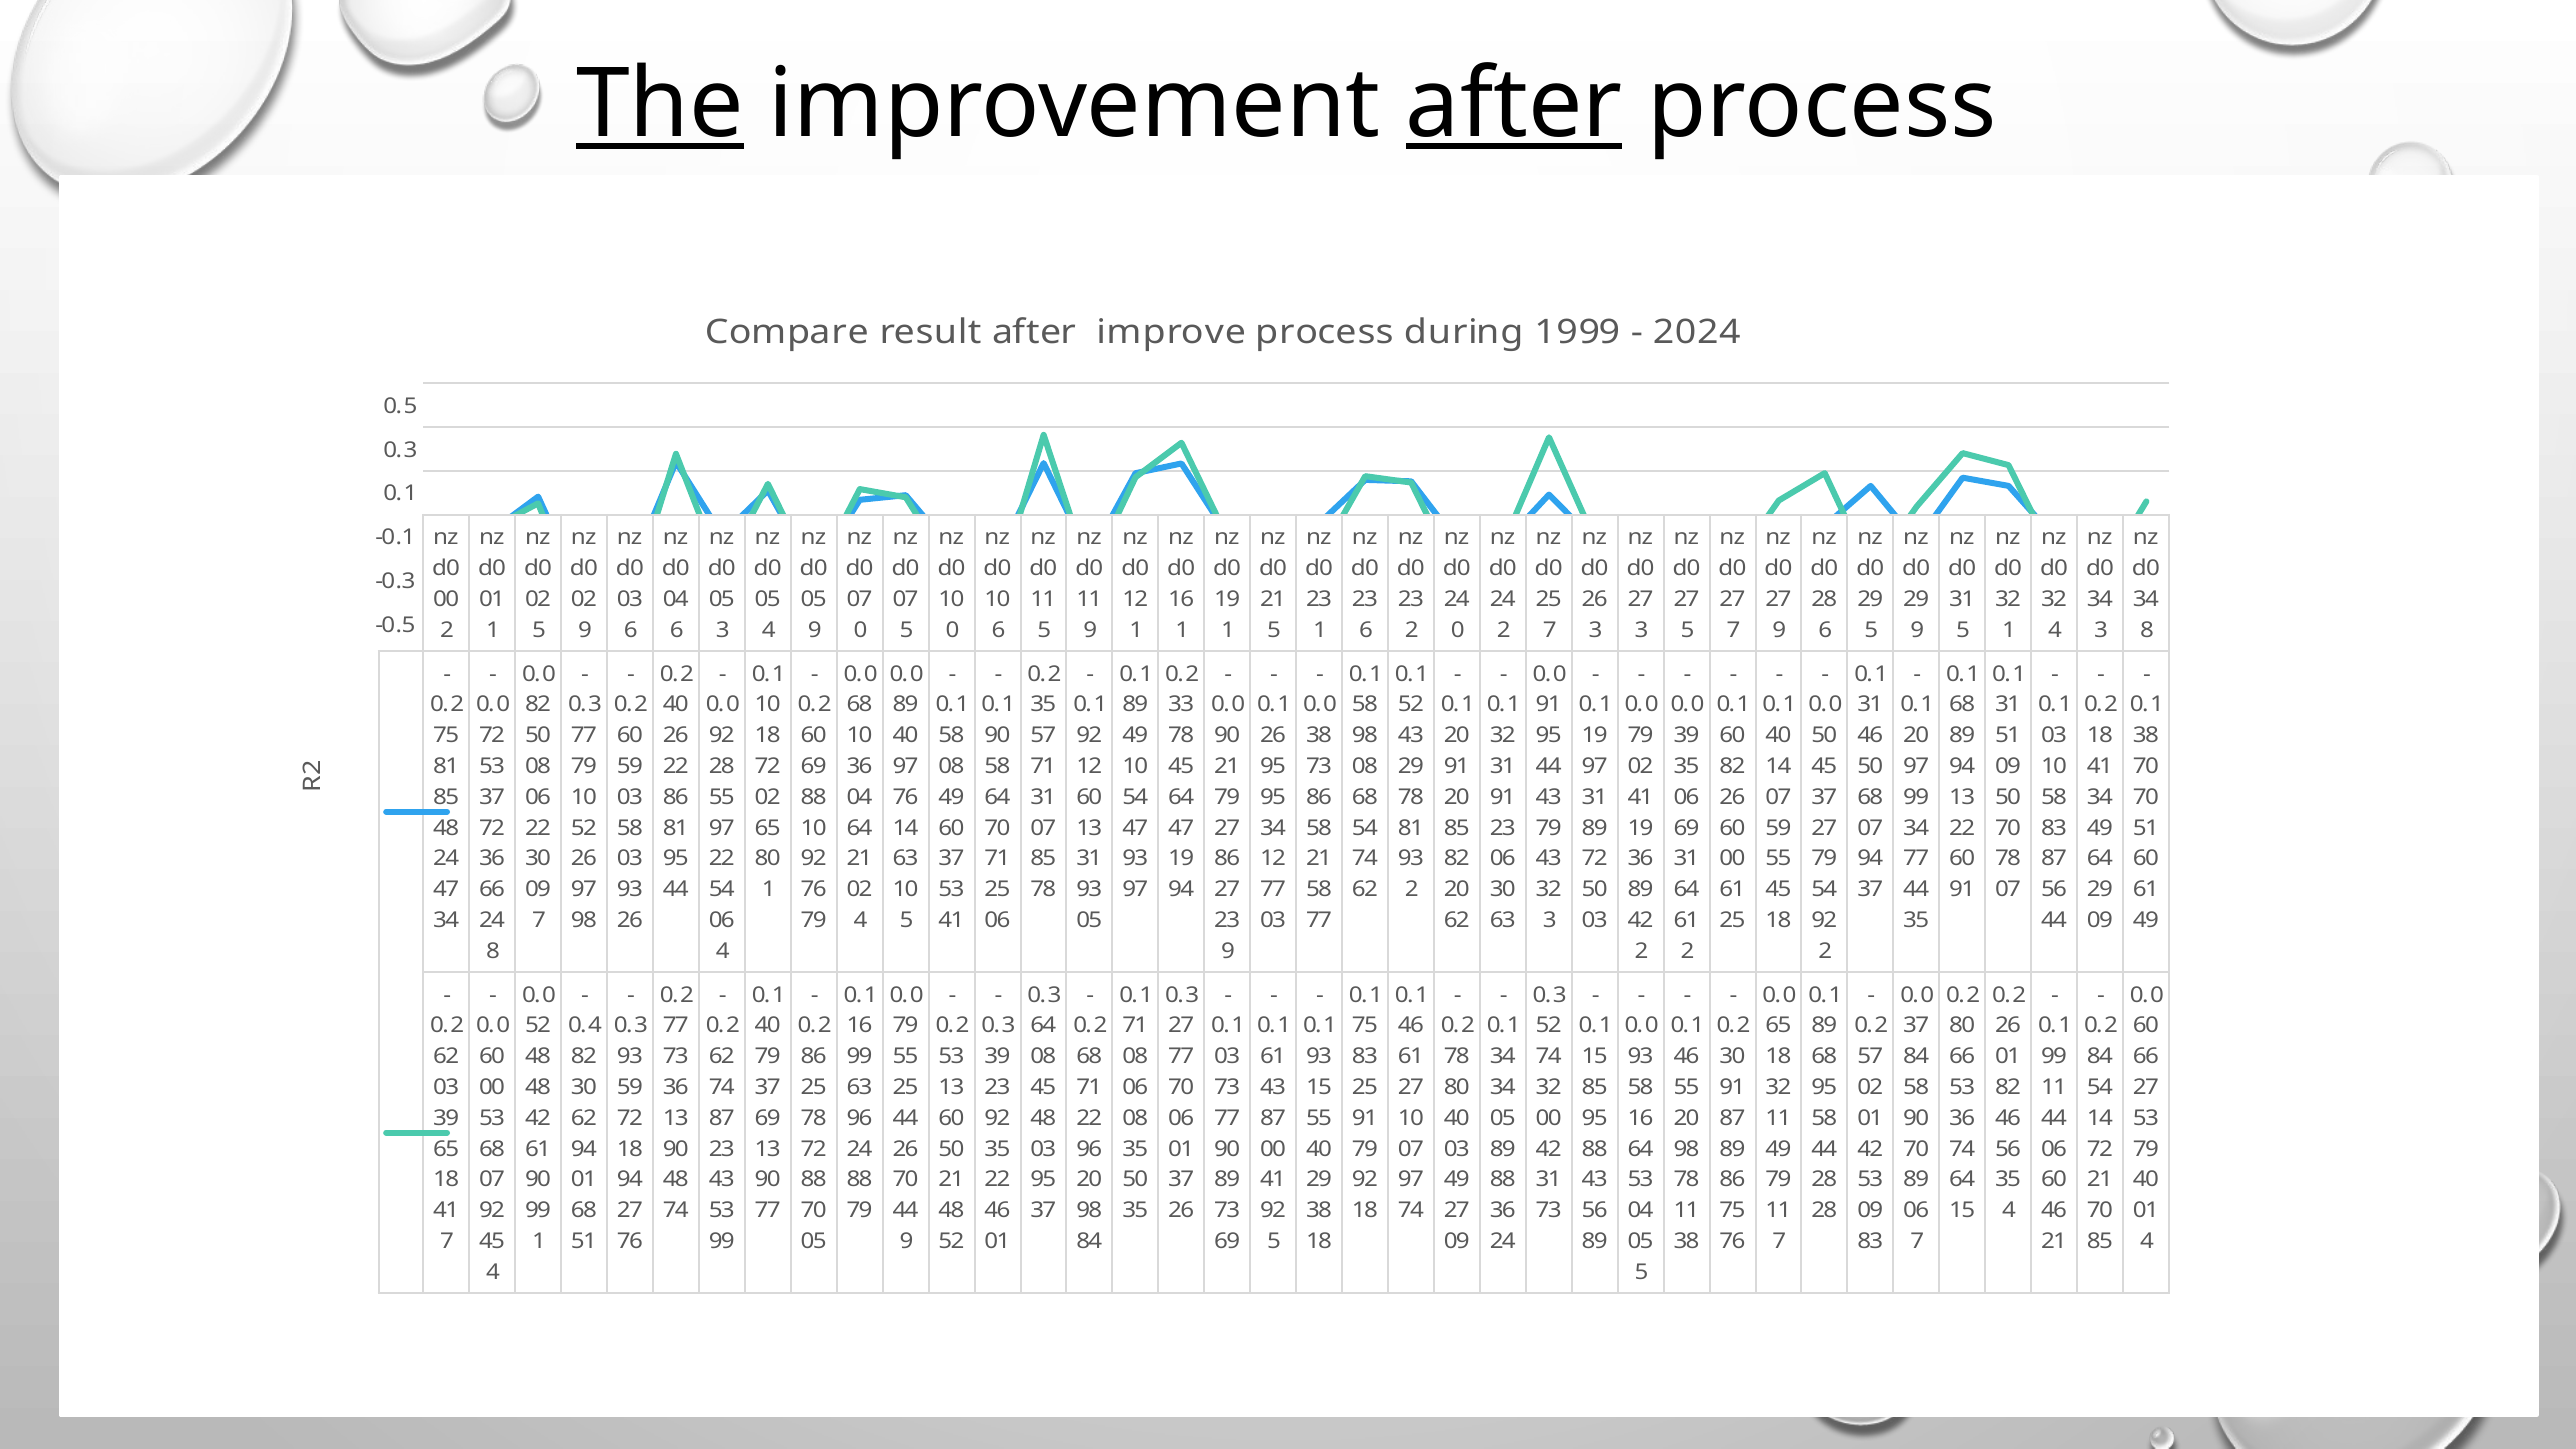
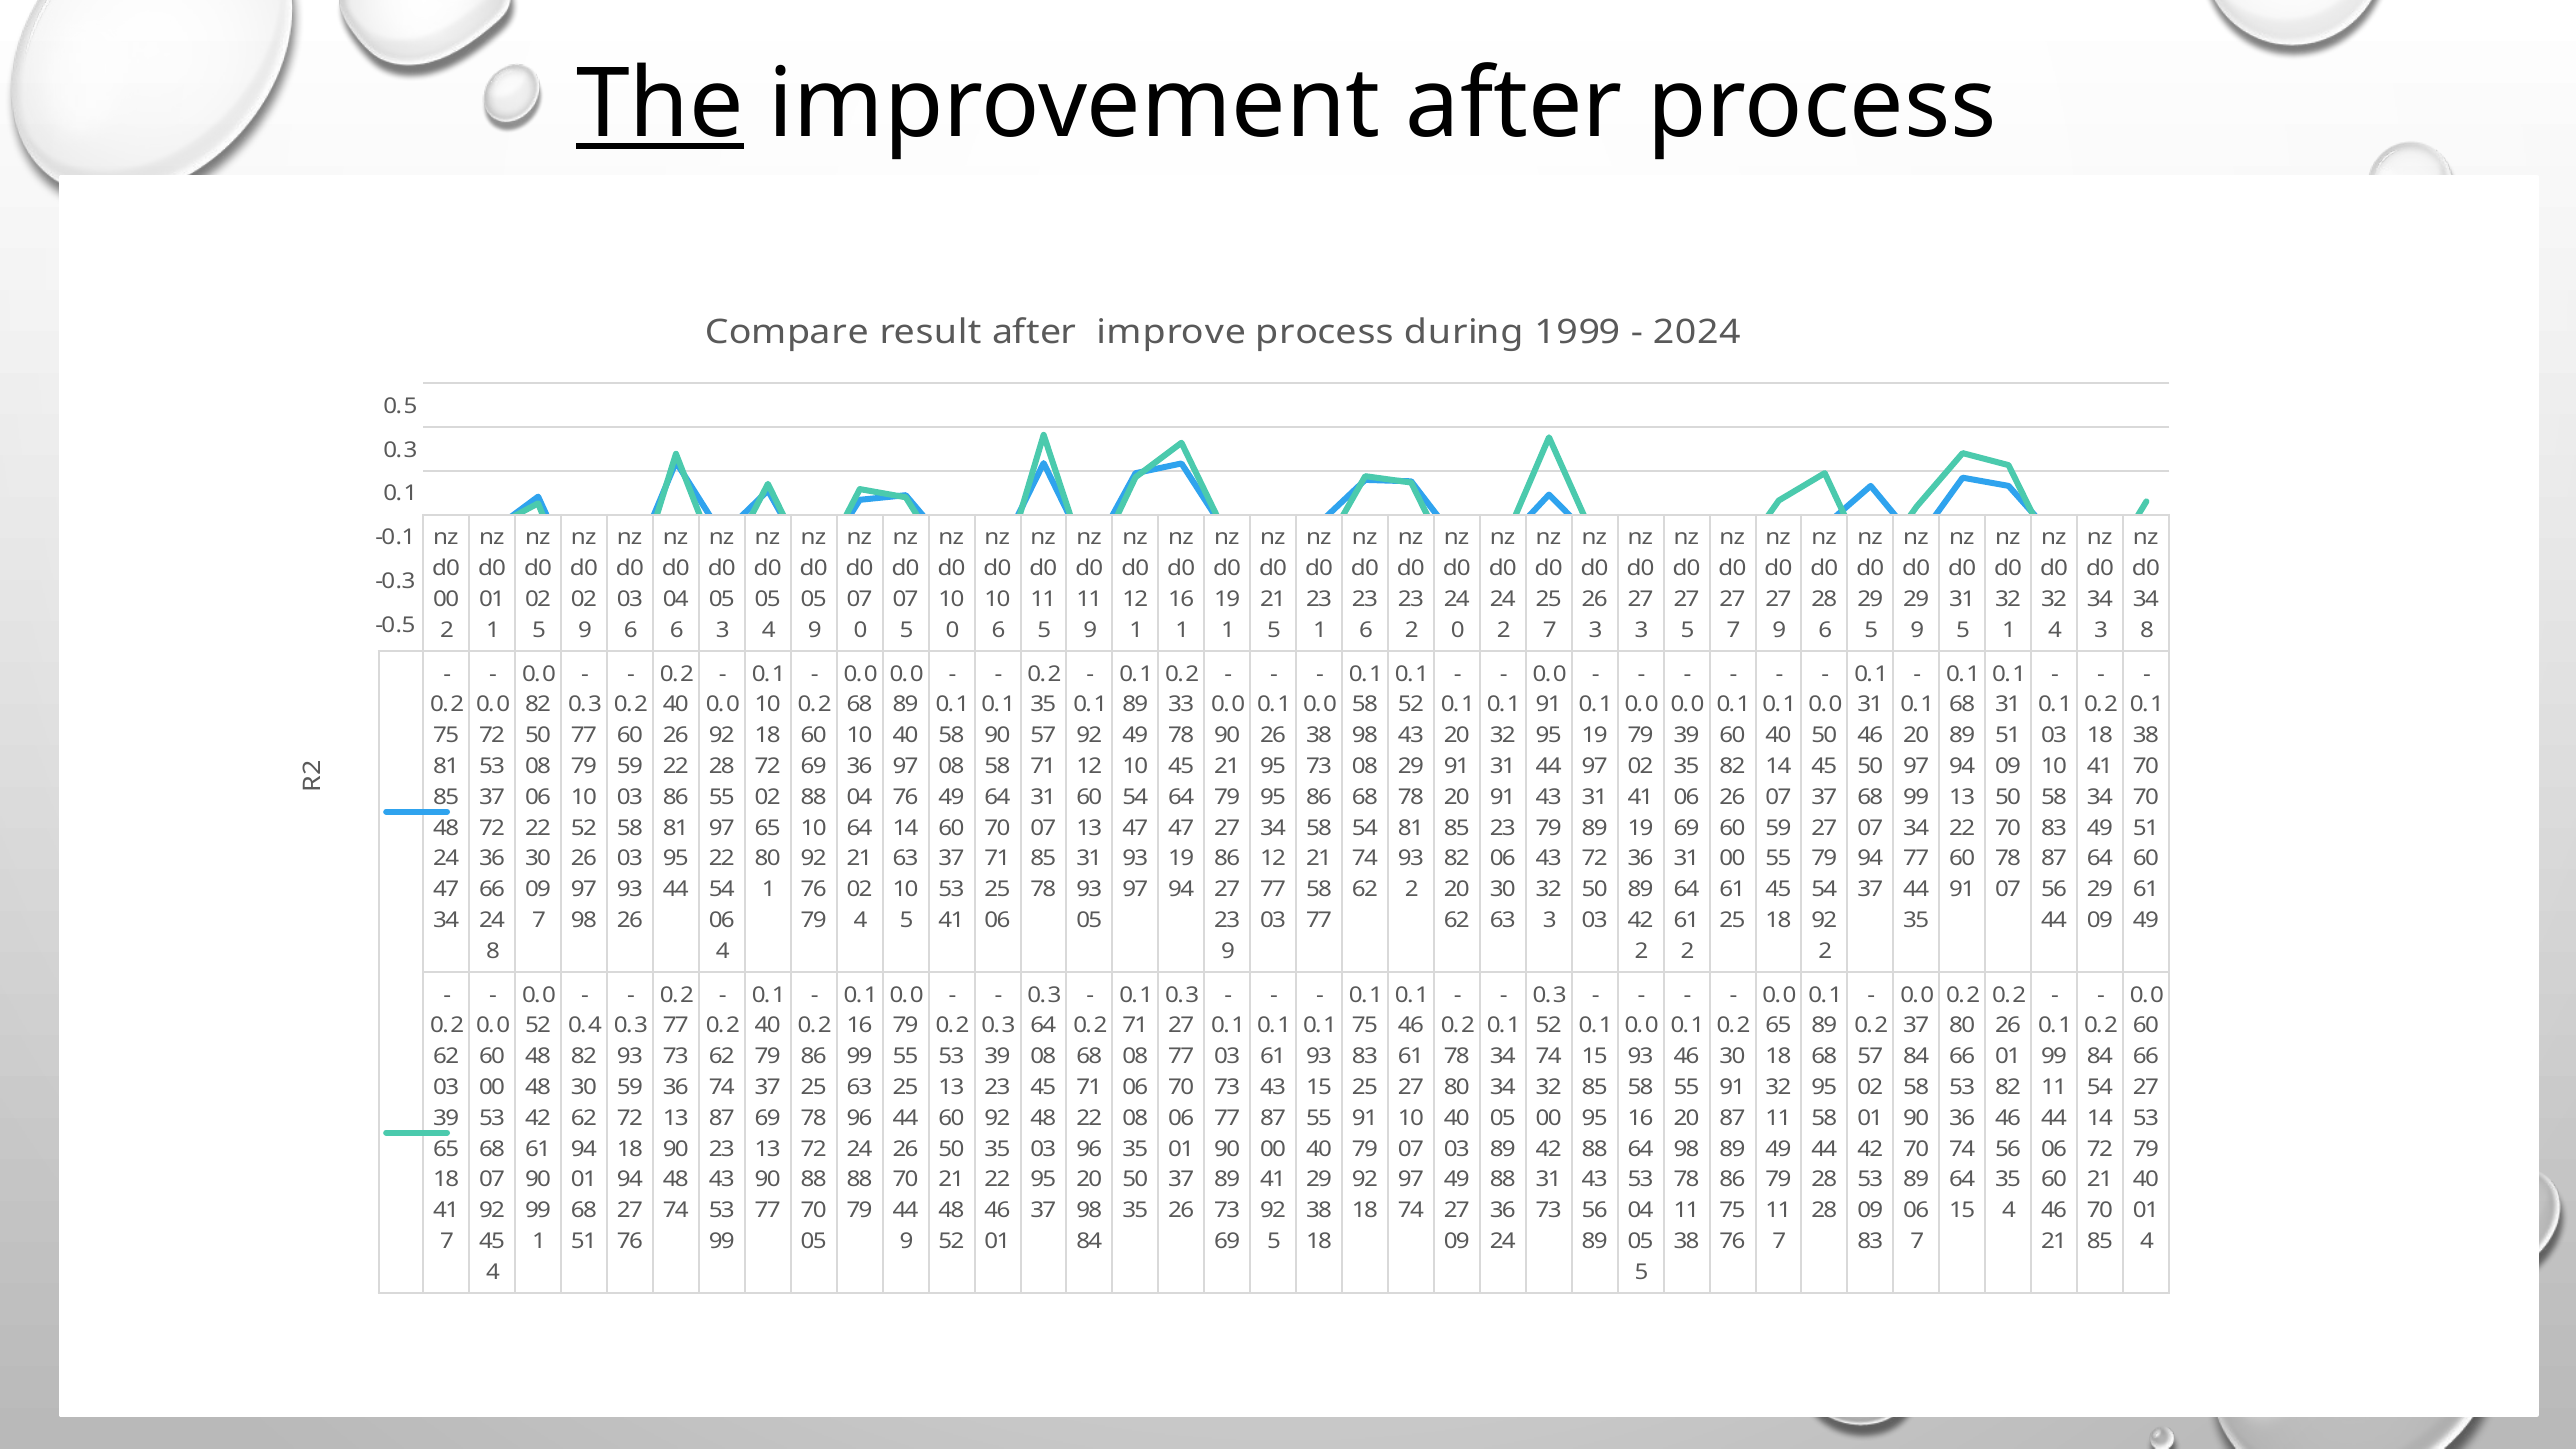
after at (1514, 105) underline: present -> none
